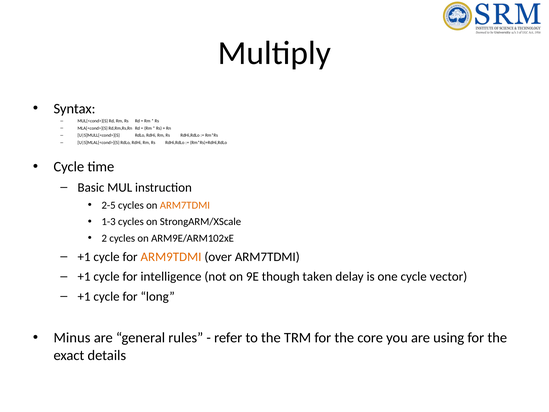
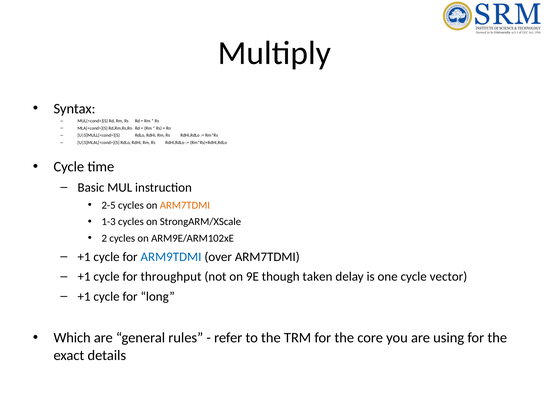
ARM9TDMI colour: orange -> blue
intelligence: intelligence -> throughput
Minus: Minus -> Which
